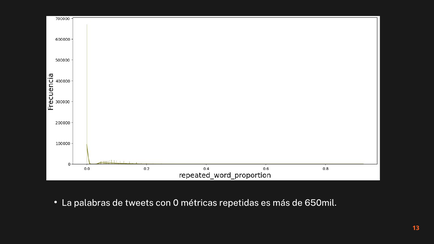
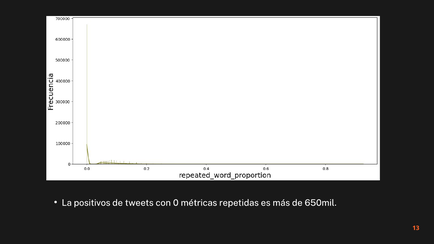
palabras: palabras -> positivos
